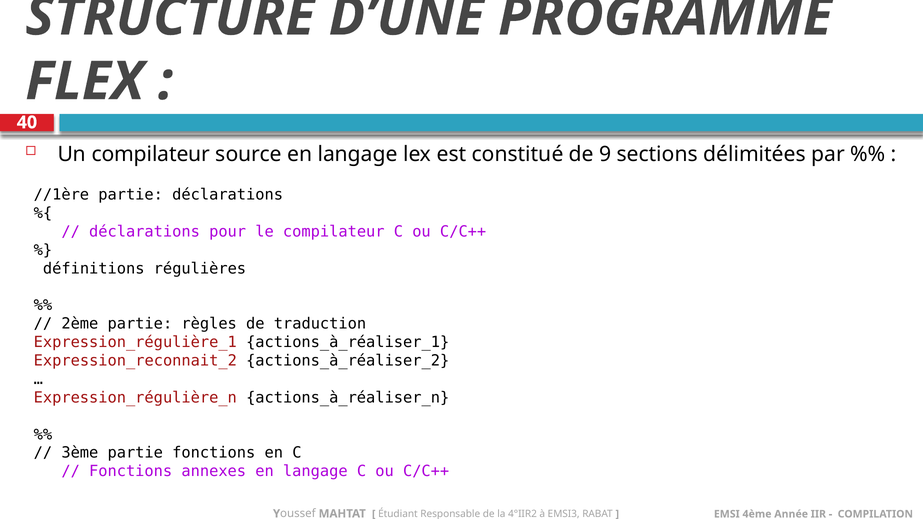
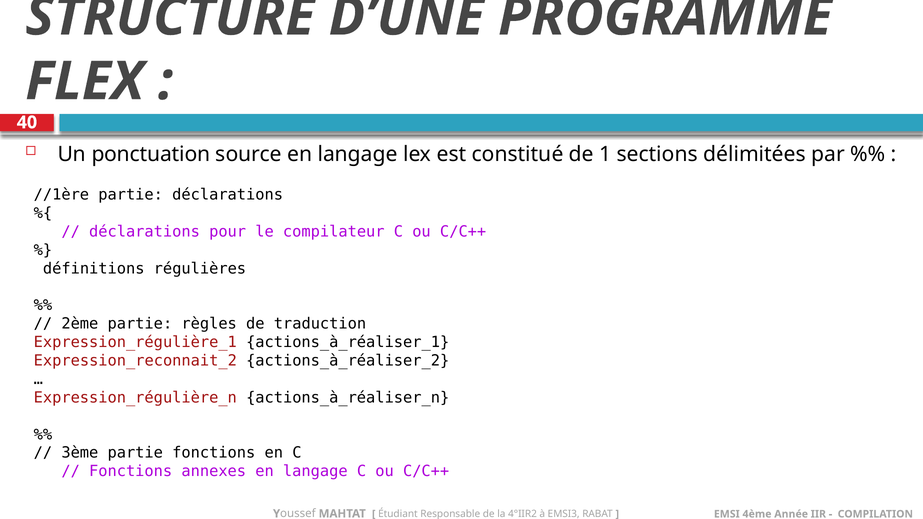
Un compilateur: compilateur -> ponctuation
9: 9 -> 1
